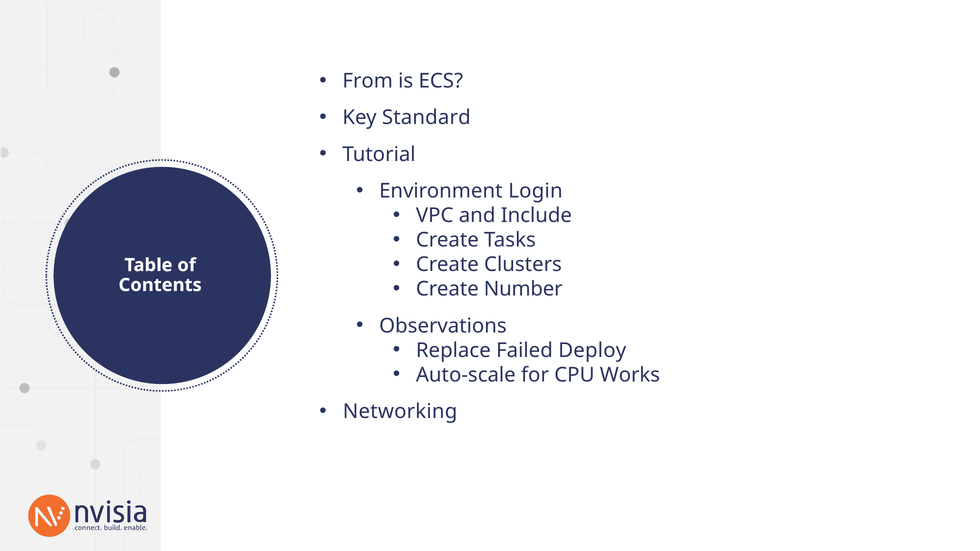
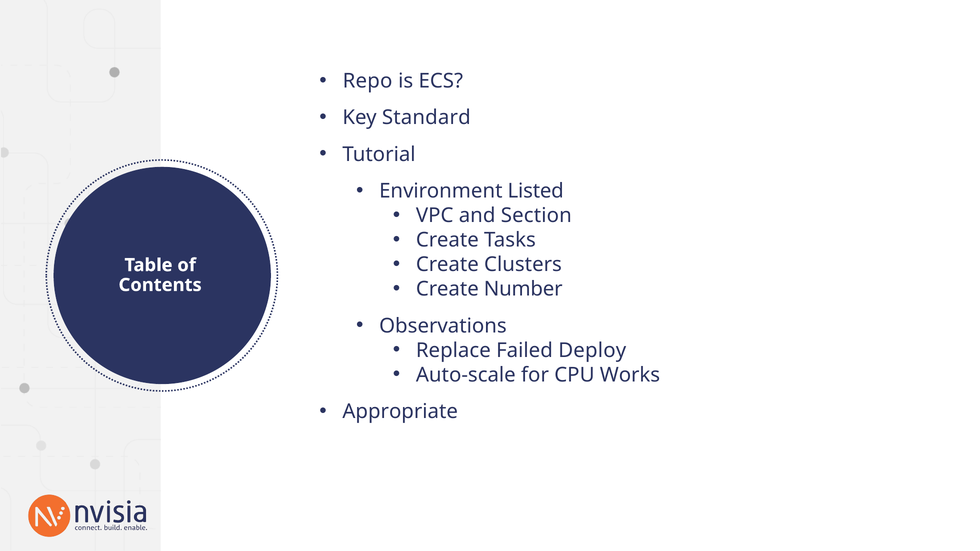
From: From -> Repo
Login: Login -> Listed
Include: Include -> Section
Networking: Networking -> Appropriate
